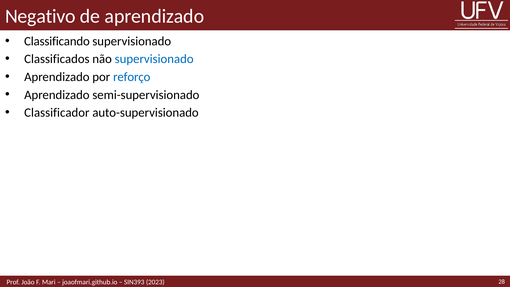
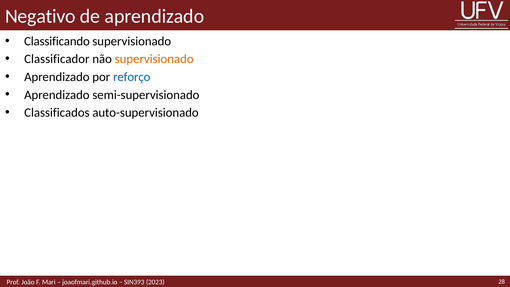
Classificados: Classificados -> Classificador
supervisionado at (154, 59) colour: blue -> orange
Classificador: Classificador -> Classificados
